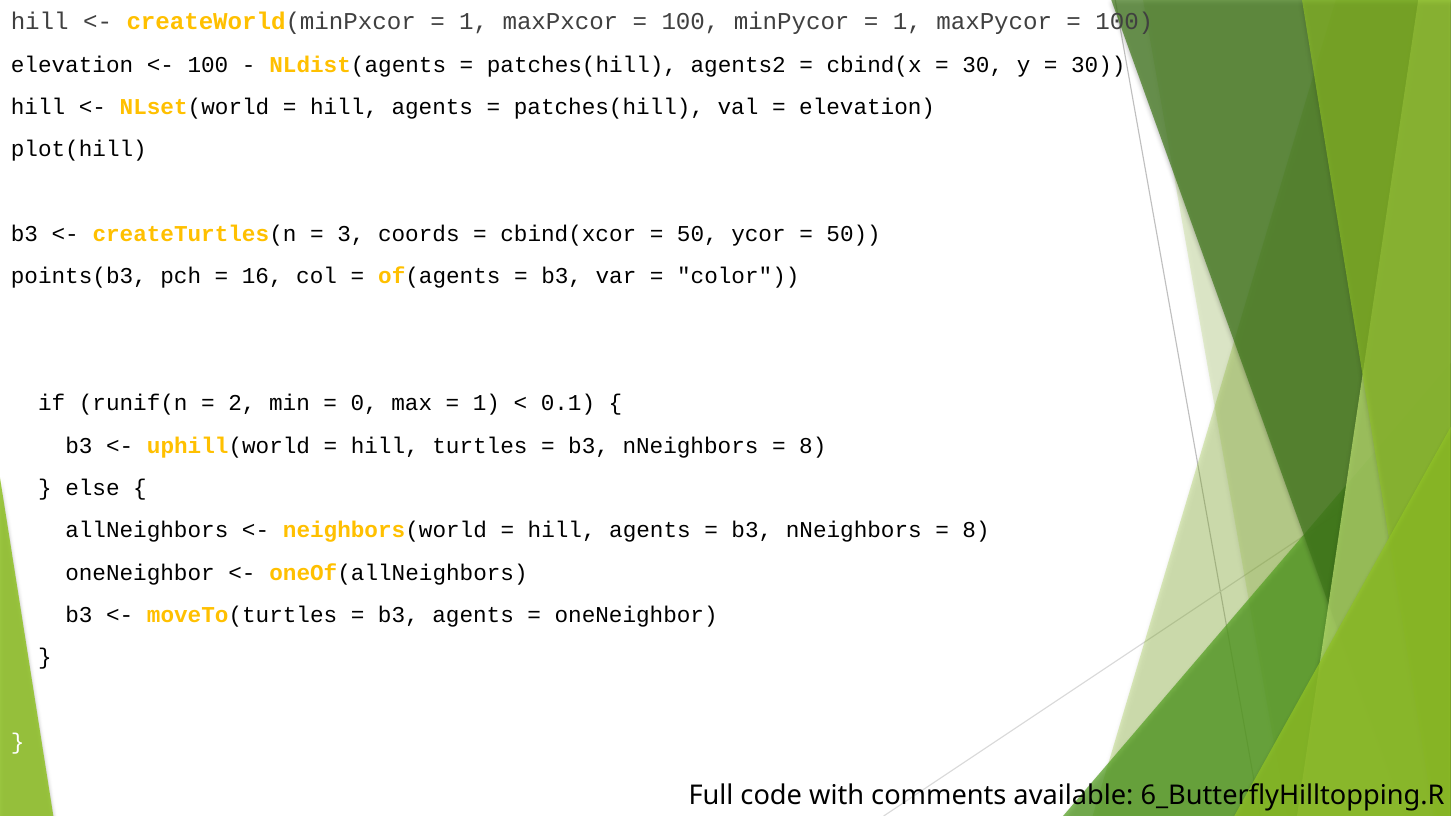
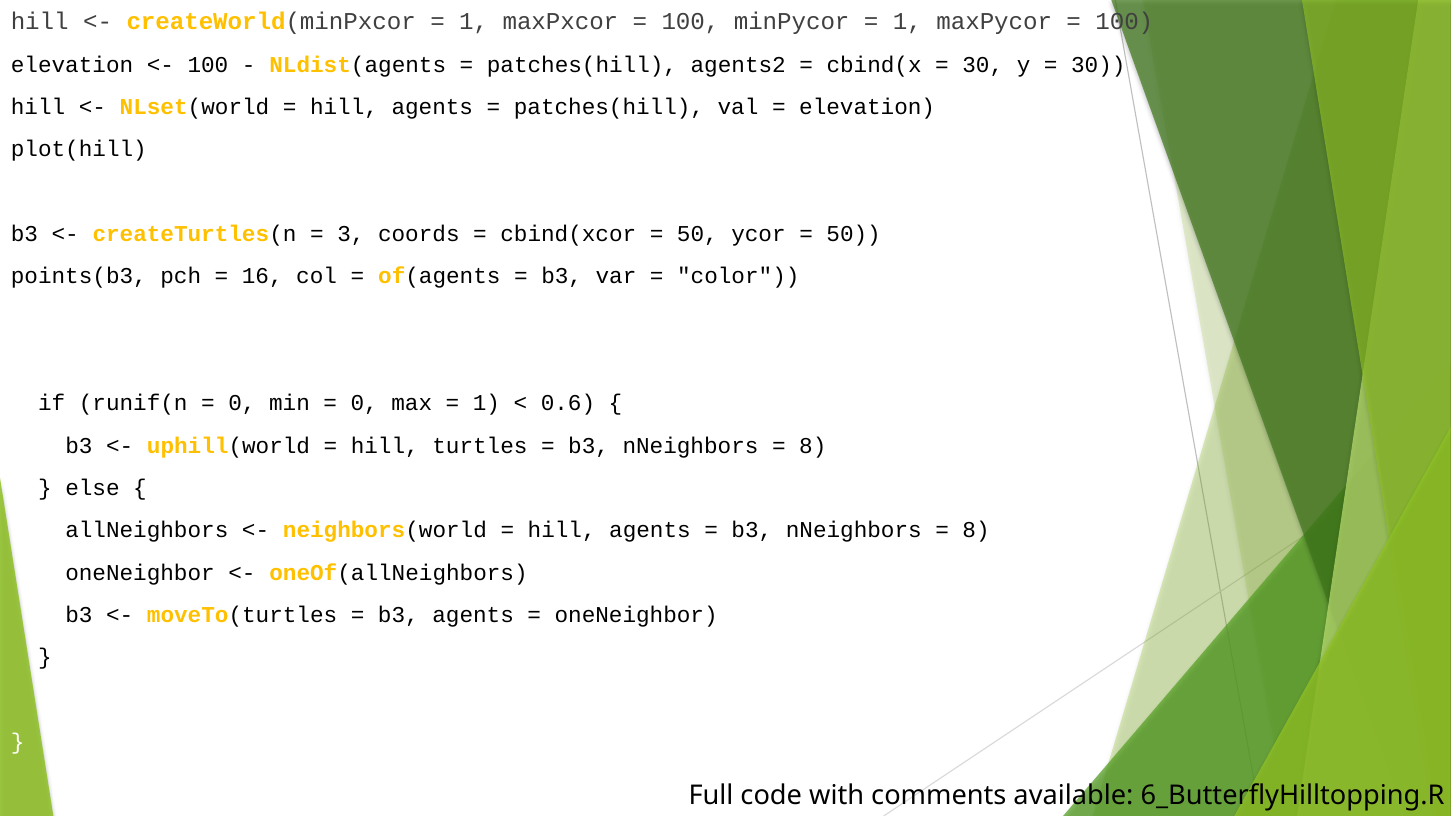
2 at (242, 403): 2 -> 0
0.1: 0.1 -> 0.6
